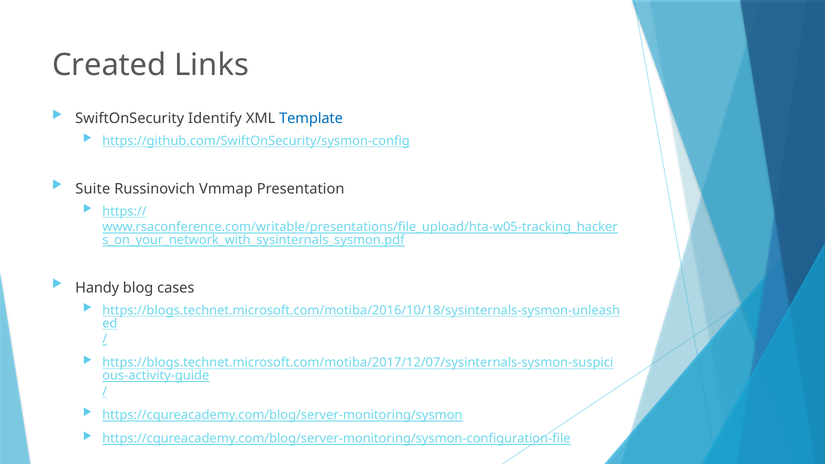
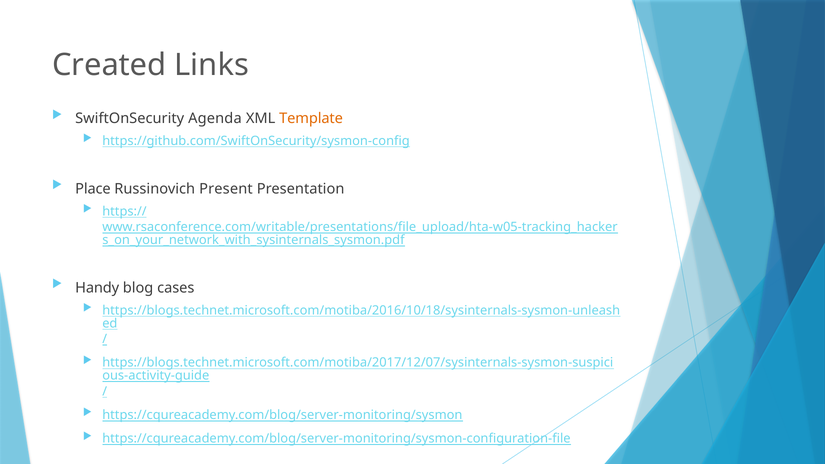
Identify: Identify -> Agenda
Template colour: blue -> orange
Suite: Suite -> Place
Vmmap: Vmmap -> Present
